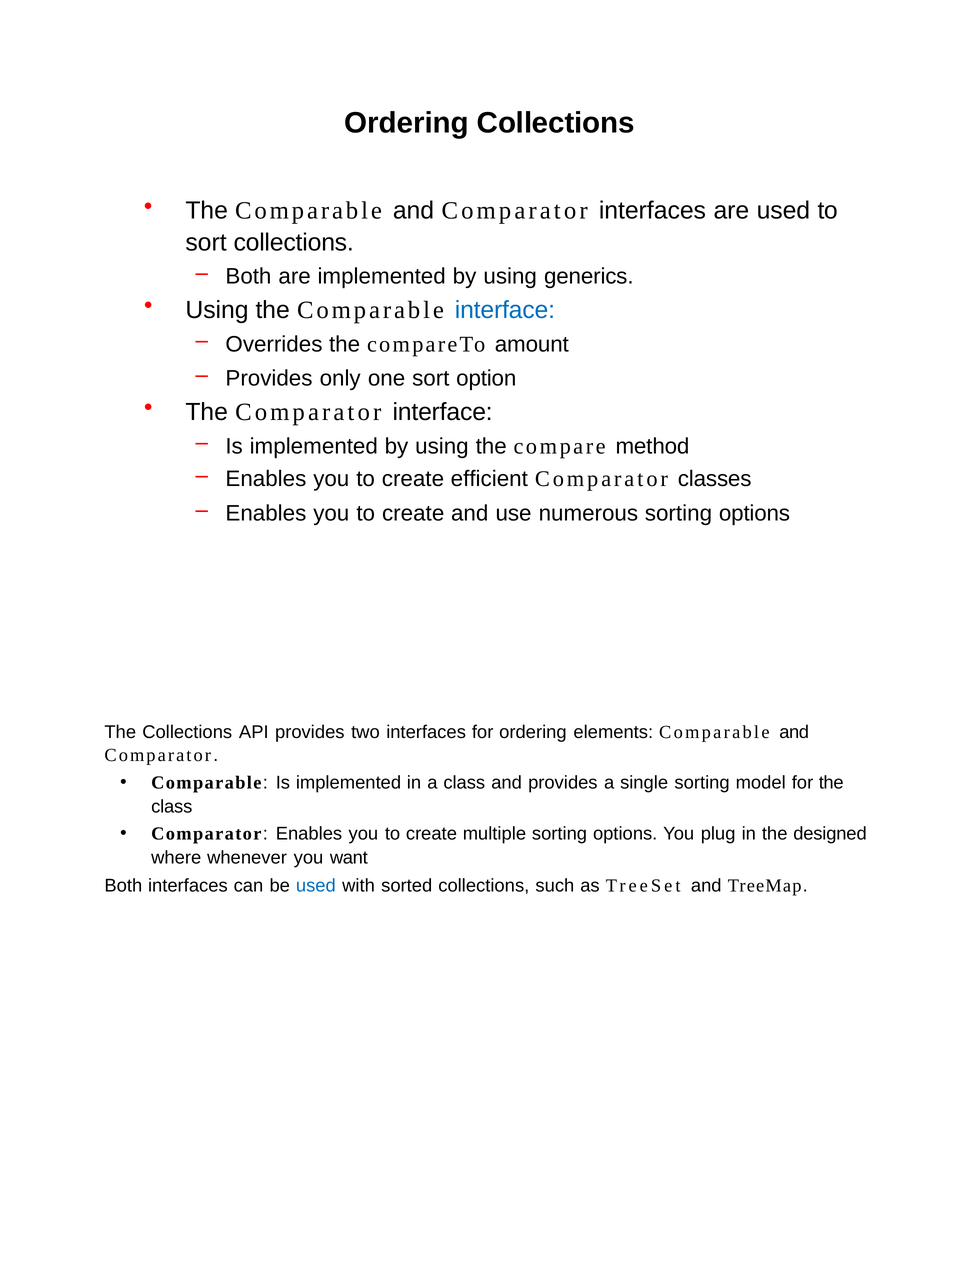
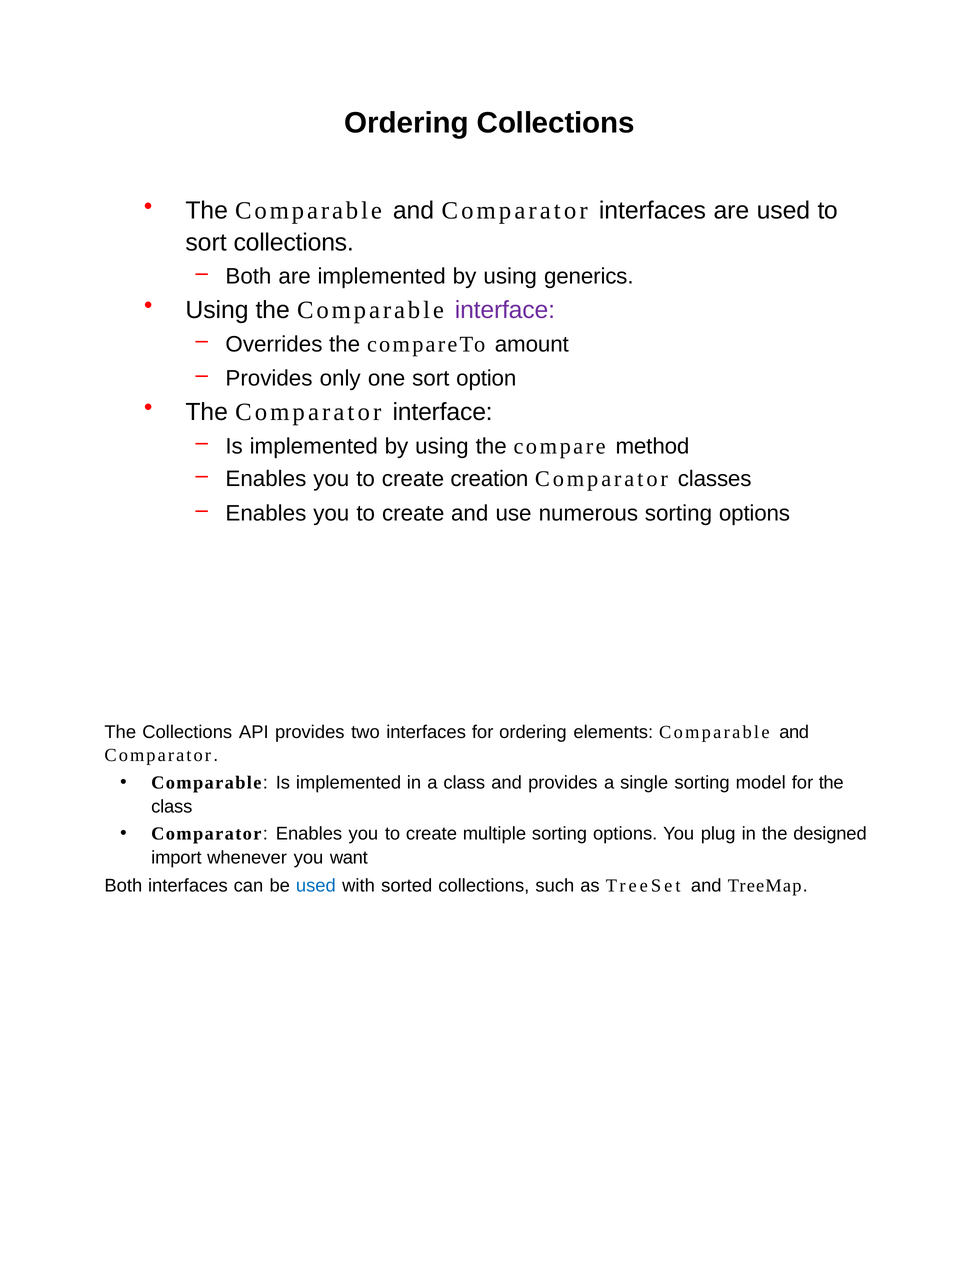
interface at (505, 310) colour: blue -> purple
efficient: efficient -> creation
where: where -> import
